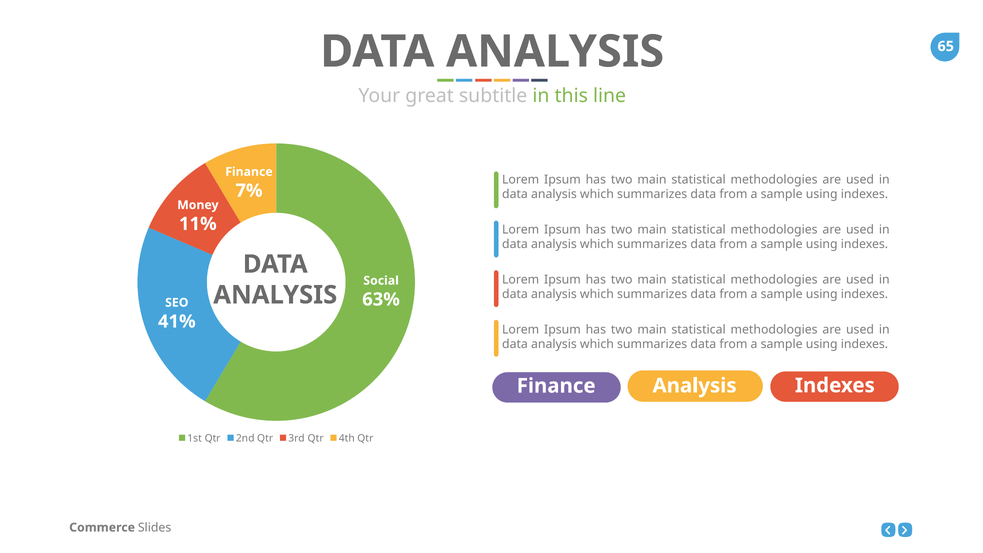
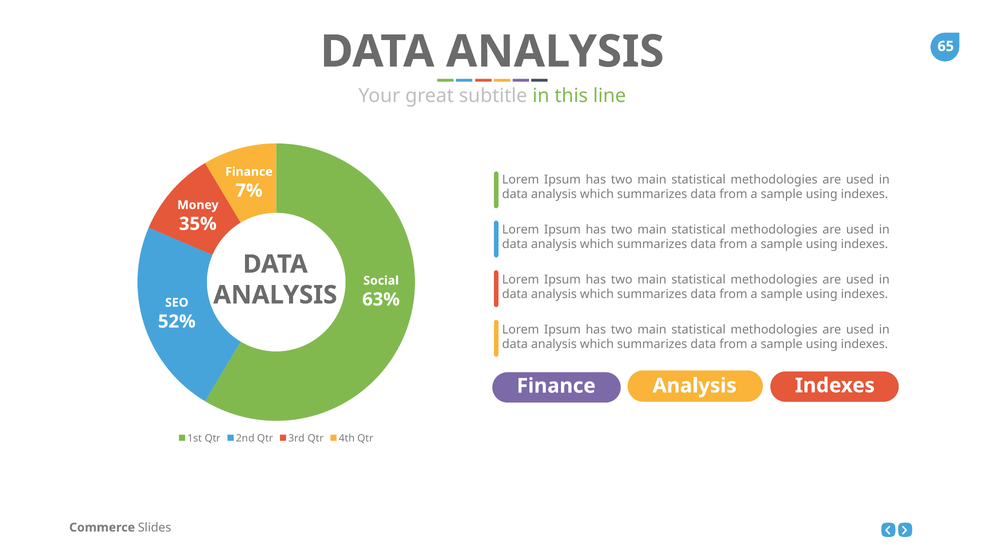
11%: 11% -> 35%
41%: 41% -> 52%
